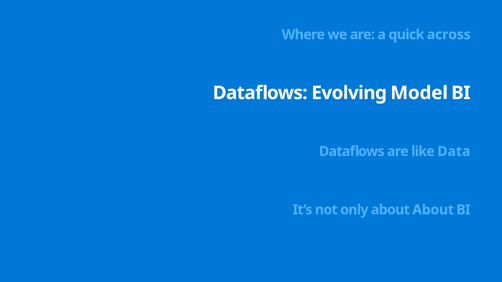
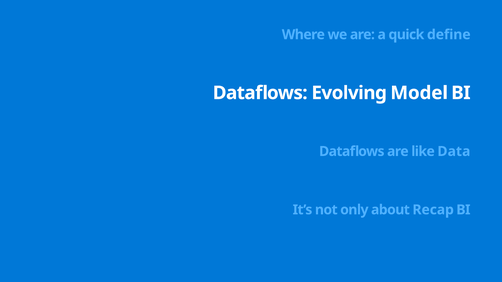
across: across -> define
about About: About -> Recap
